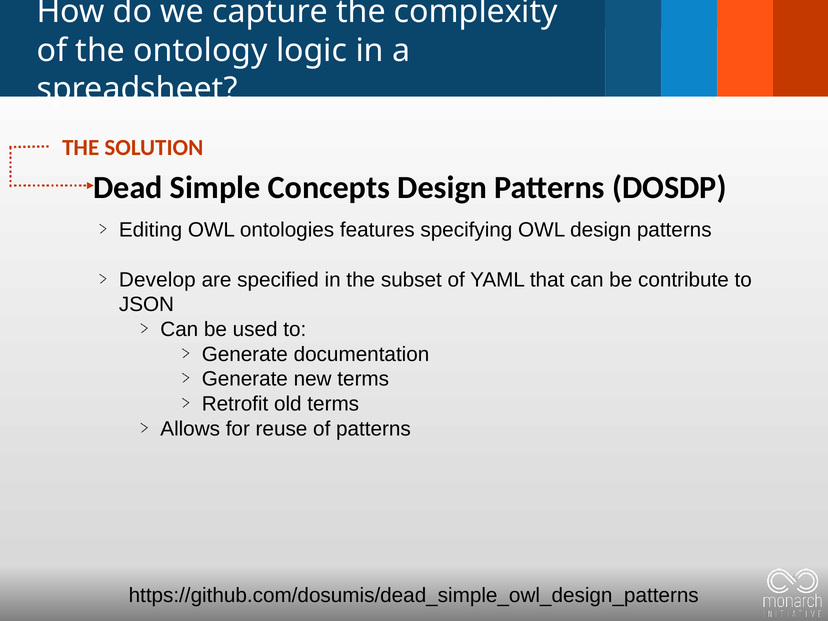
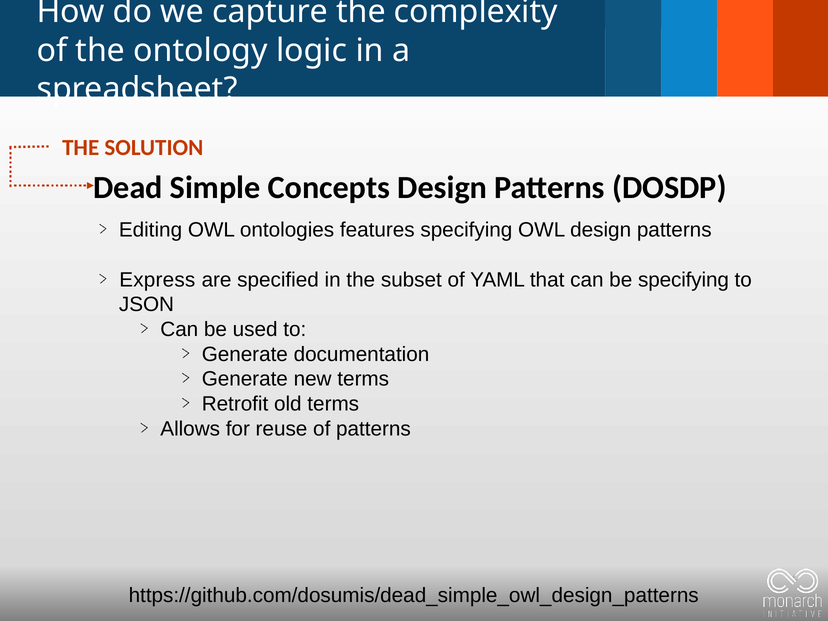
Develop: Develop -> Express
be contribute: contribute -> specifying
